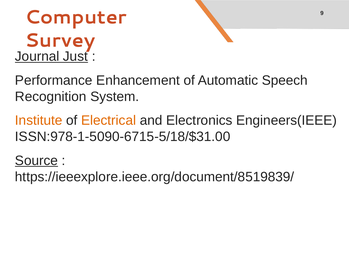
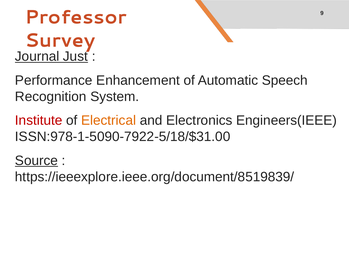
Computer: Computer -> Professor
Institute colour: orange -> red
ISSN:978-1-5090-6715-5/18/$31.00: ISSN:978-1-5090-6715-5/18/$31.00 -> ISSN:978-1-5090-7922-5/18/$31.00
